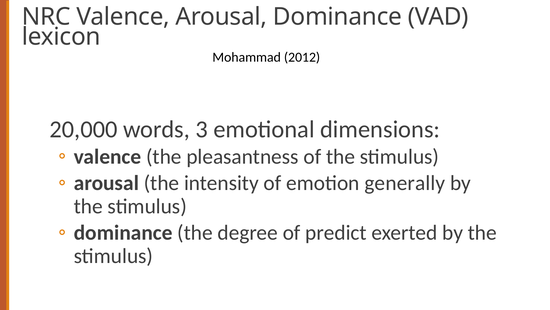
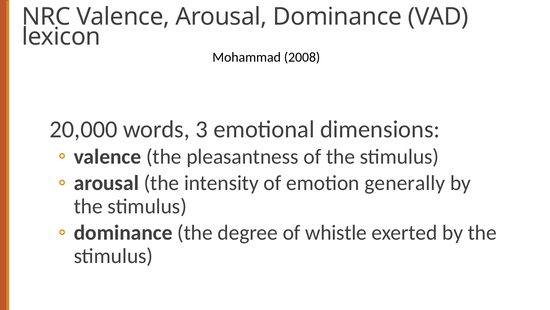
2012: 2012 -> 2008
predict: predict -> whistle
